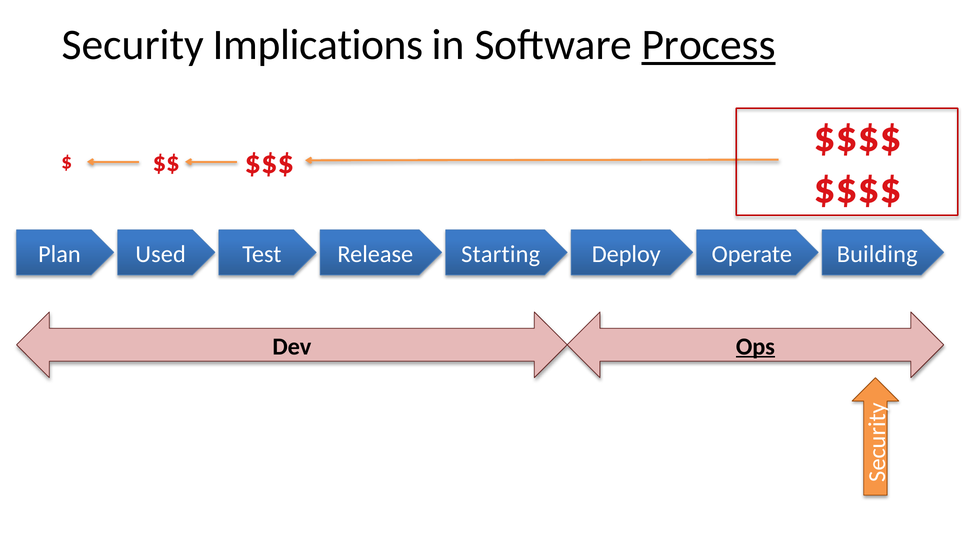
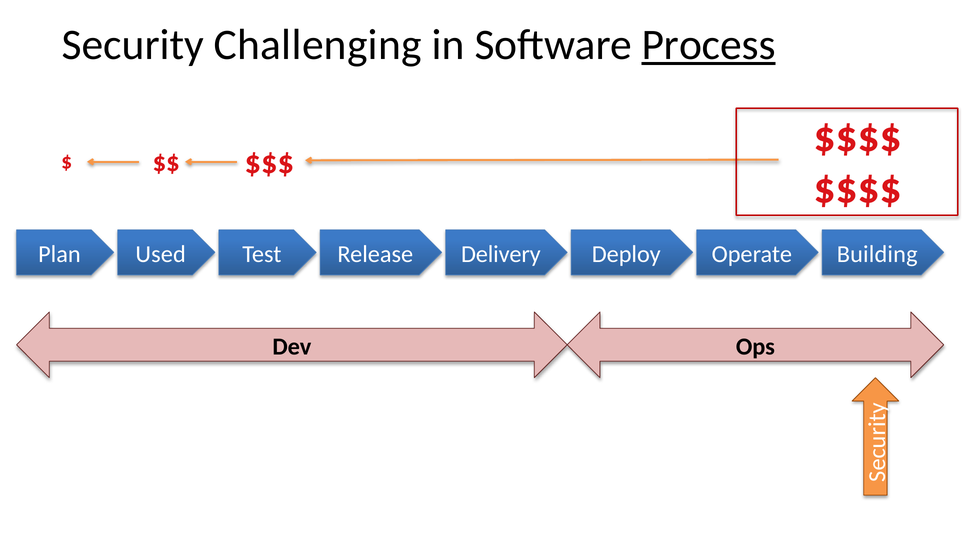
Implications: Implications -> Challenging
Starting: Starting -> Delivery
Ops underline: present -> none
